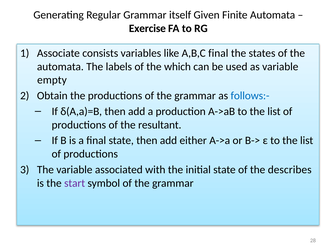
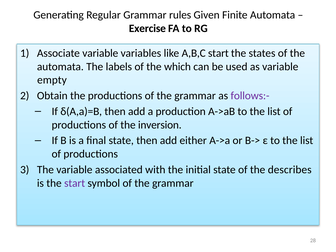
itself: itself -> rules
Associate consists: consists -> variable
A,B,C final: final -> start
follows:- colour: blue -> purple
resultant: resultant -> inversion
